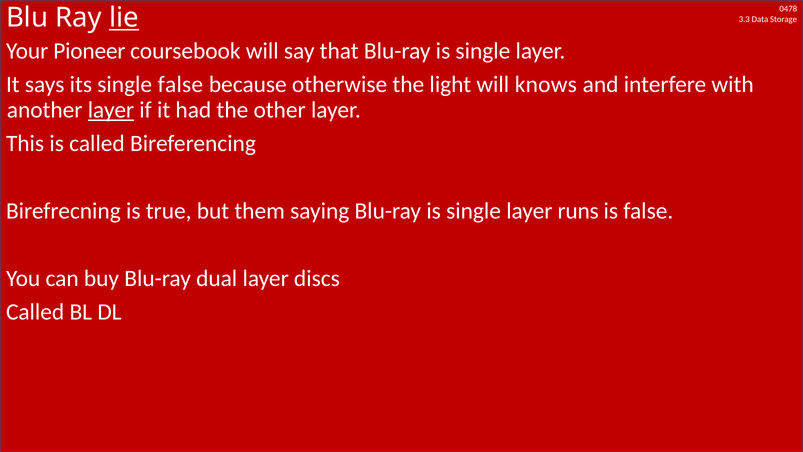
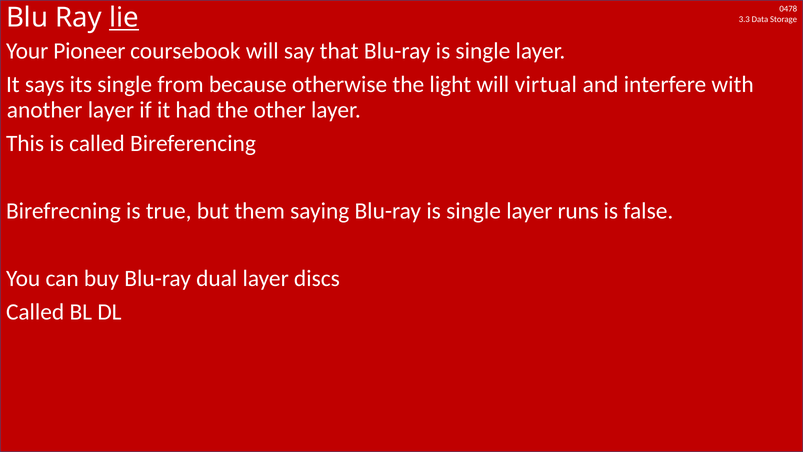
single false: false -> from
knows: knows -> virtual
layer at (111, 110) underline: present -> none
